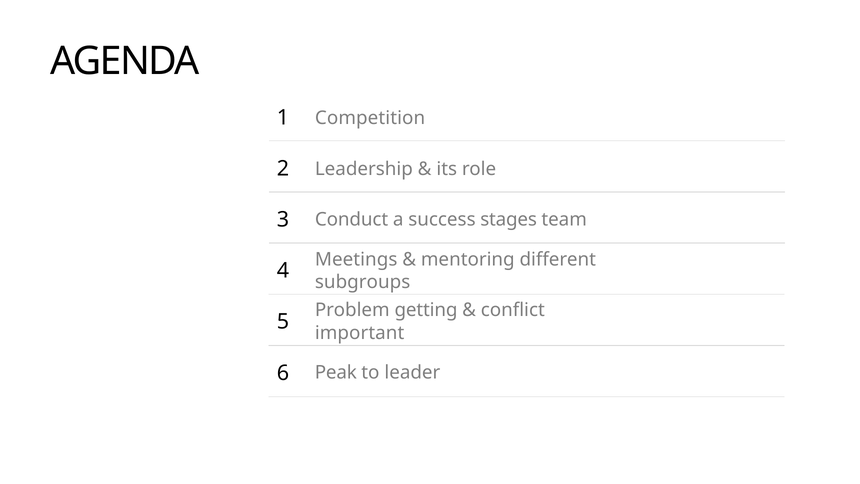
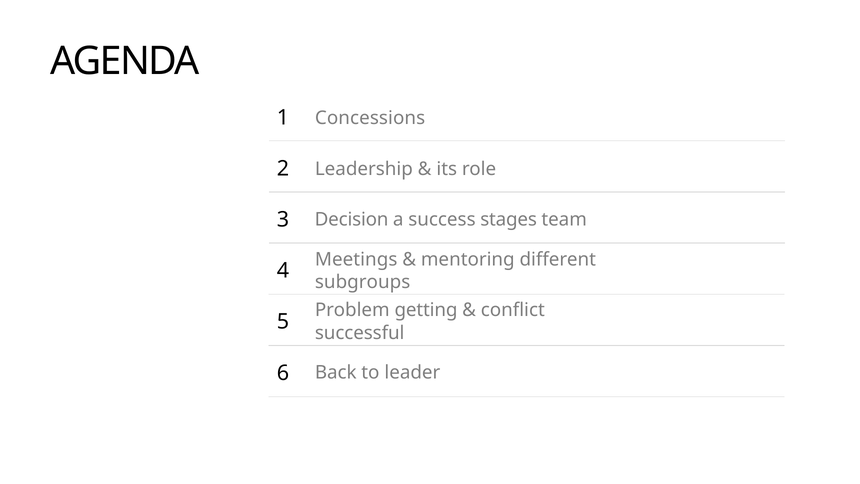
Competition: Competition -> Concessions
Conduct: Conduct -> Decision
important: important -> successful
Peak: Peak -> Back
